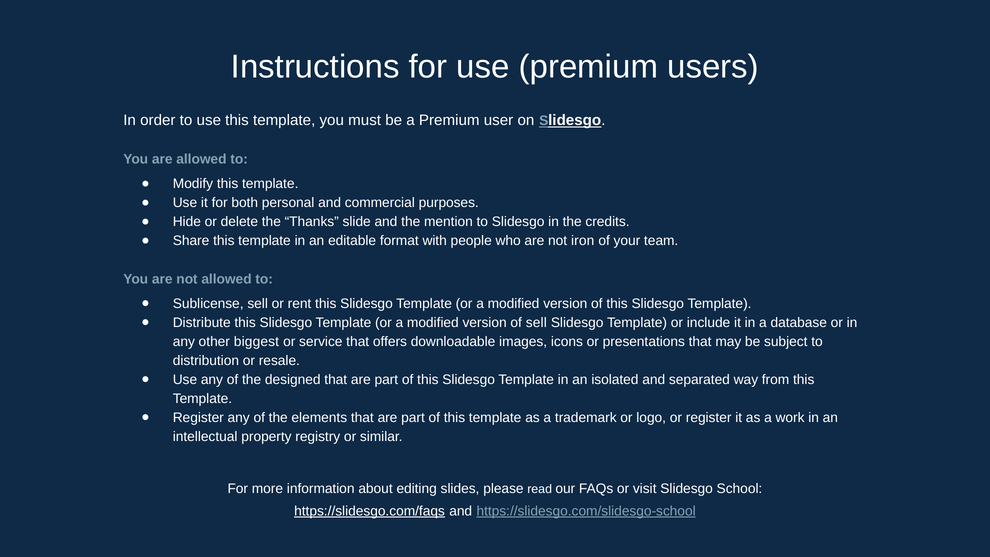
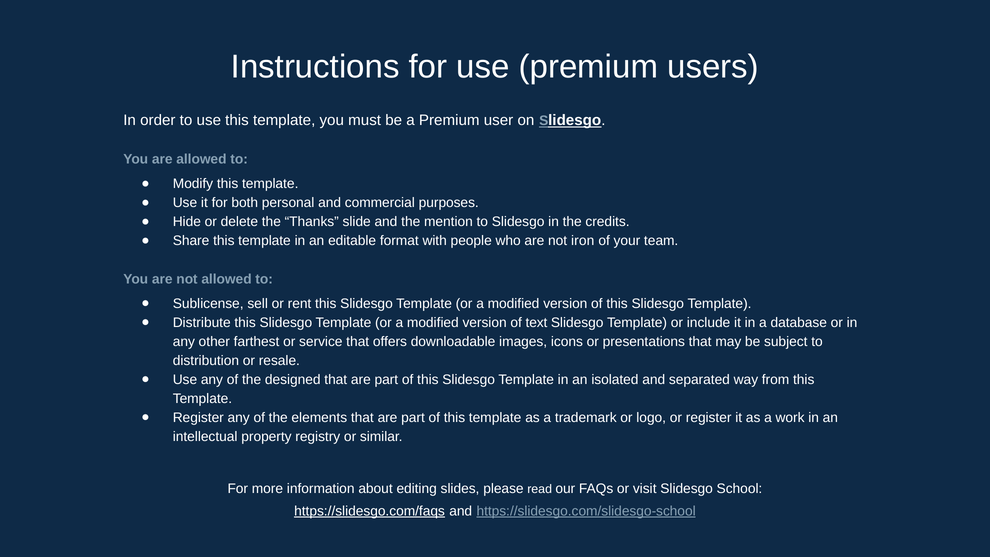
of sell: sell -> text
biggest: biggest -> farthest
